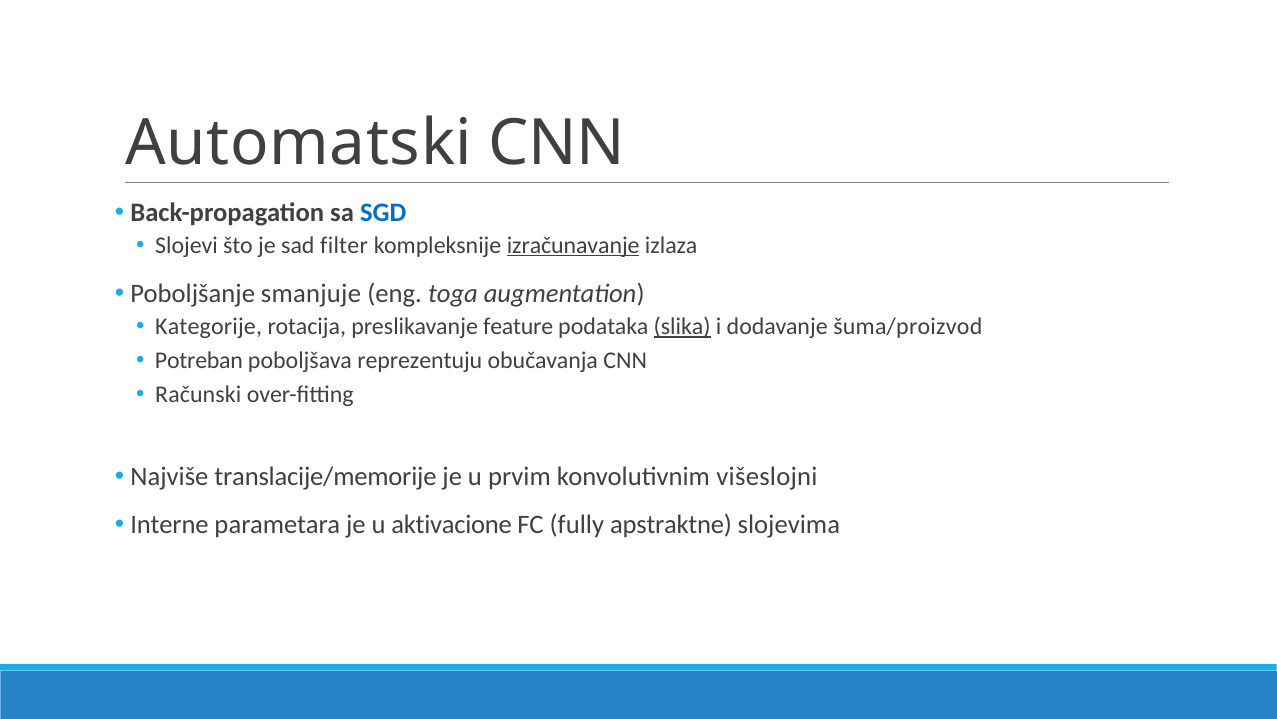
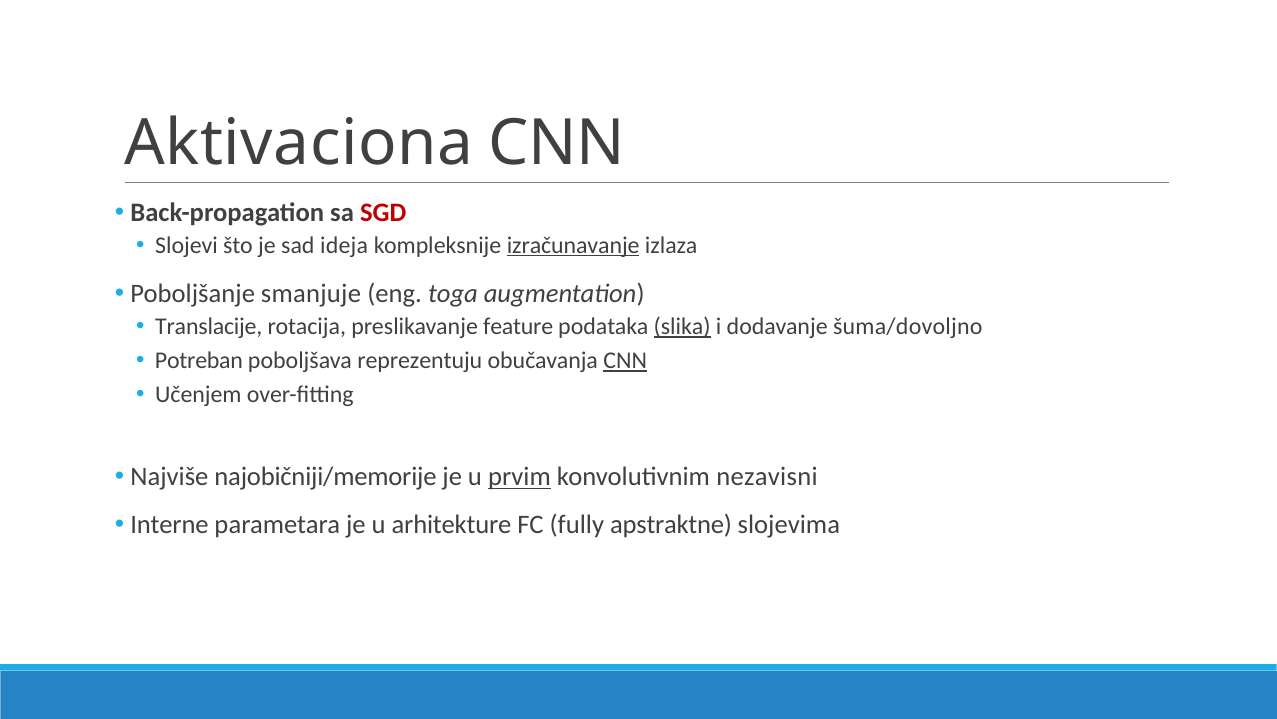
Automatski: Automatski -> Aktivaciona
SGD colour: blue -> red
filter: filter -> ideja
Kategorije: Kategorije -> Translacije
šuma/proizvod: šuma/proizvod -> šuma/dovoljno
CNN at (625, 360) underline: none -> present
Računski: Računski -> Učenjem
translacije/memorije: translacije/memorije -> najobičniji/memorije
prvim underline: none -> present
višeslojni: višeslojni -> nezavisni
aktivacione: aktivacione -> arhitekture
